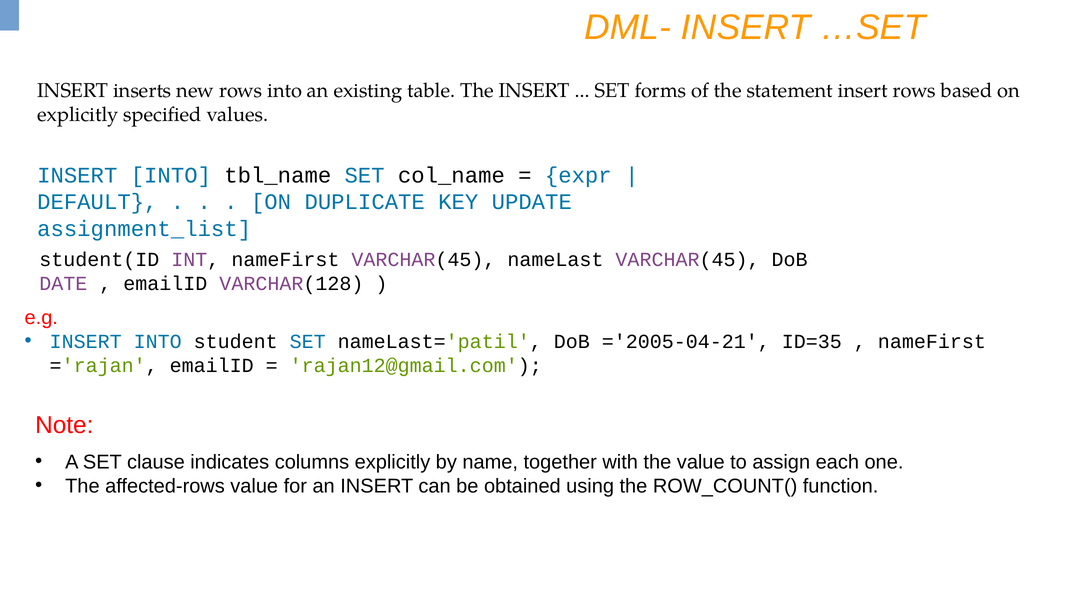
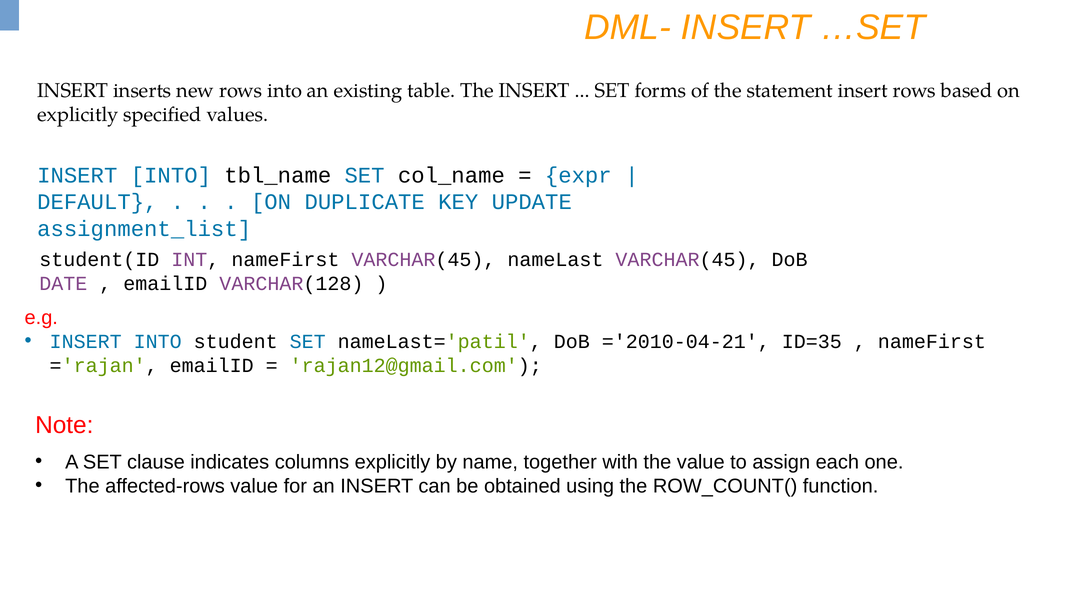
='2005-04-21: ='2005-04-21 -> ='2010-04-21
